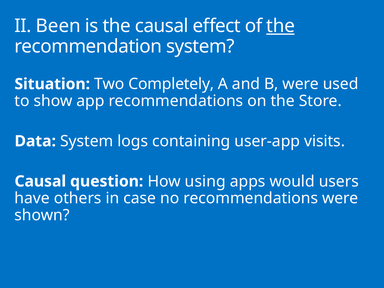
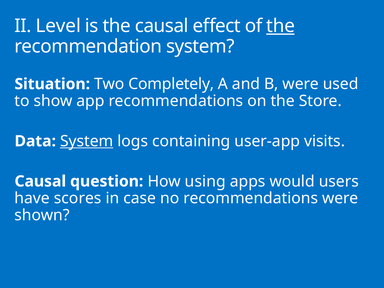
Been: Been -> Level
System at (87, 141) underline: none -> present
others: others -> scores
